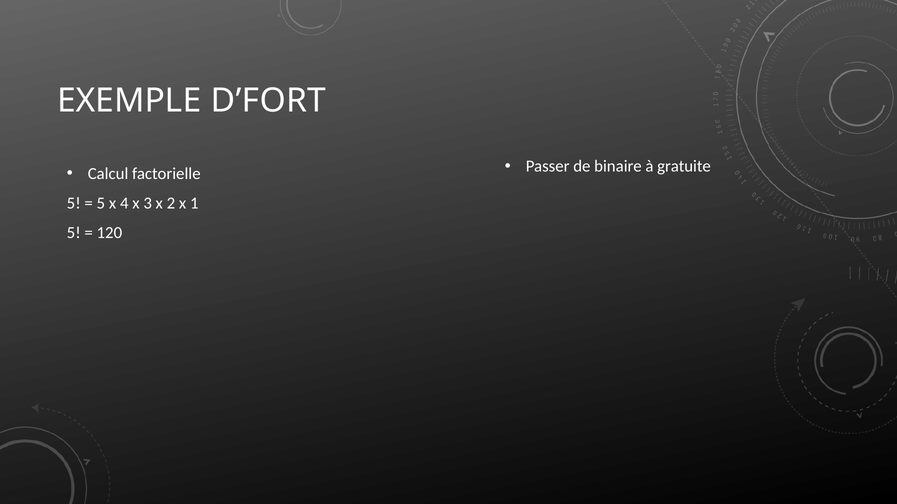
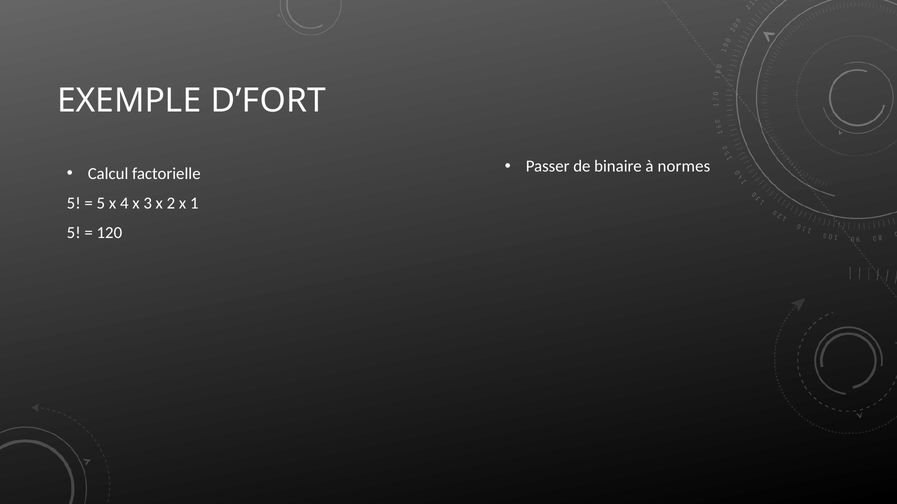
gratuite: gratuite -> normes
